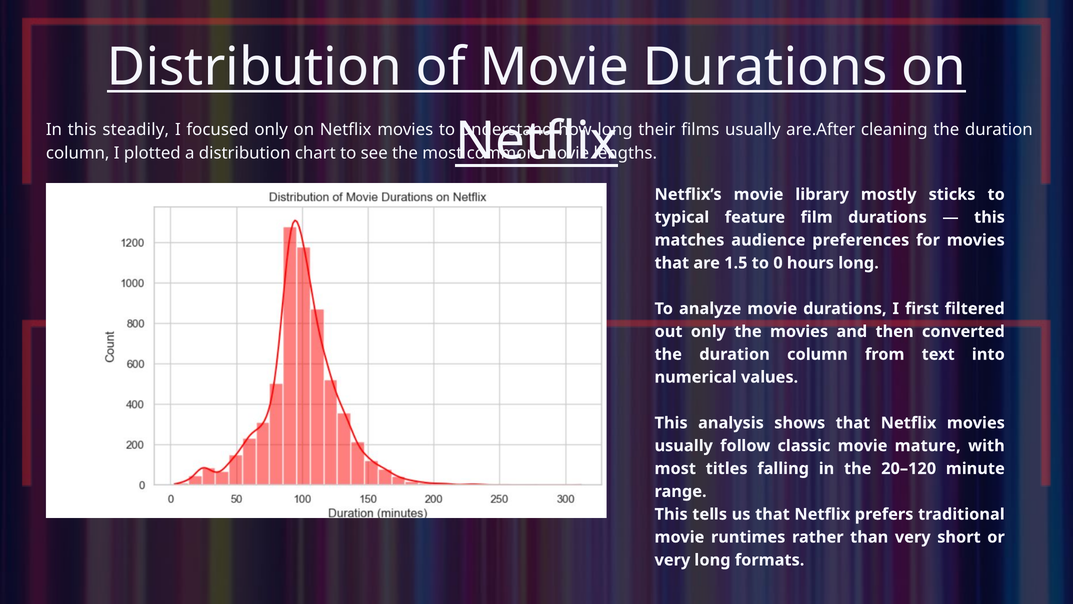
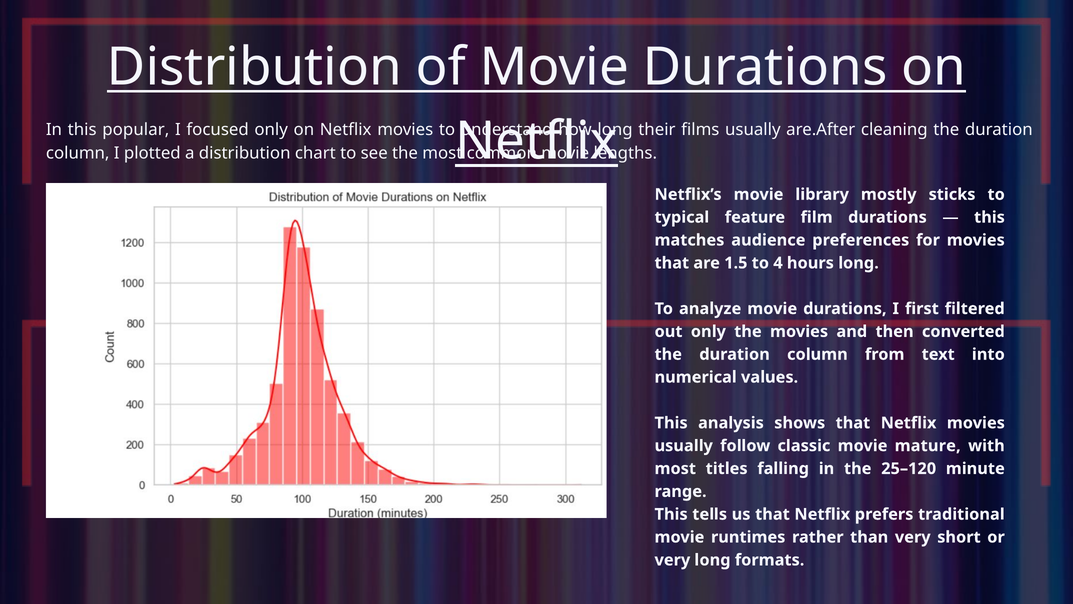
steadily: steadily -> popular
0: 0 -> 4
20–120: 20–120 -> 25–120
